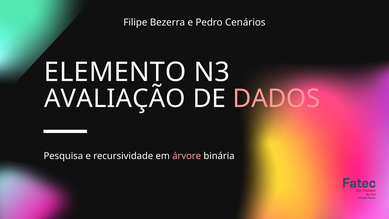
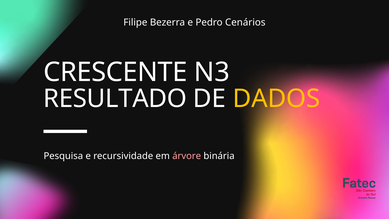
ELEMENTO: ELEMENTO -> CRESCENTE
AVALIAÇÃO: AVALIAÇÃO -> RESULTADO
DADOS colour: pink -> yellow
